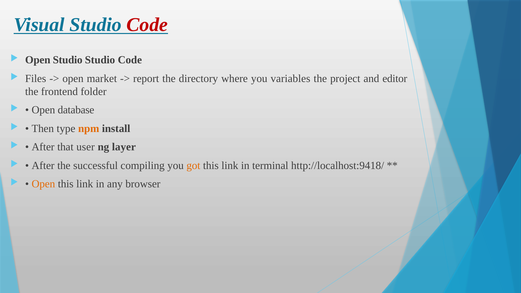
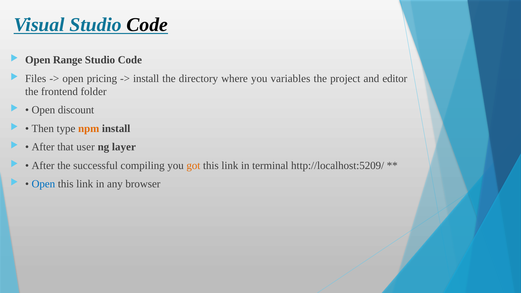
Code at (147, 25) colour: red -> black
Open Studio: Studio -> Range
market: market -> pricing
report at (146, 79): report -> install
database: database -> discount
http://localhost:9418/: http://localhost:9418/ -> http://localhost:5209/
Open at (43, 184) colour: orange -> blue
